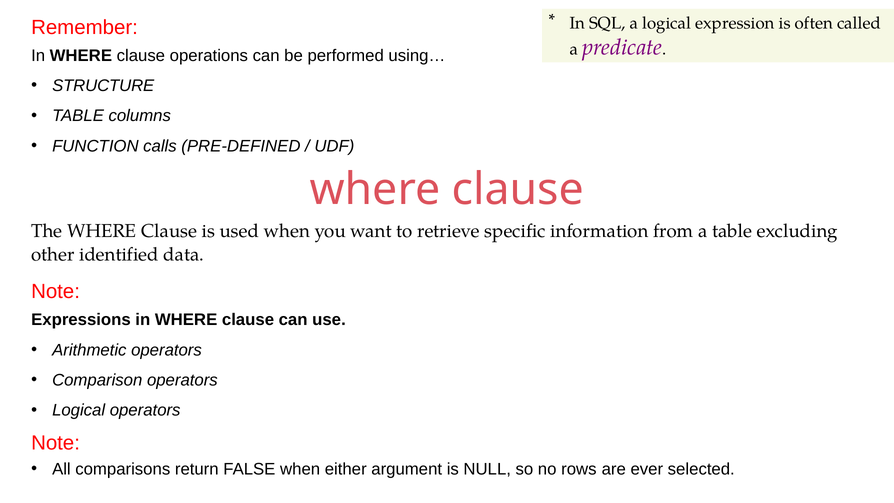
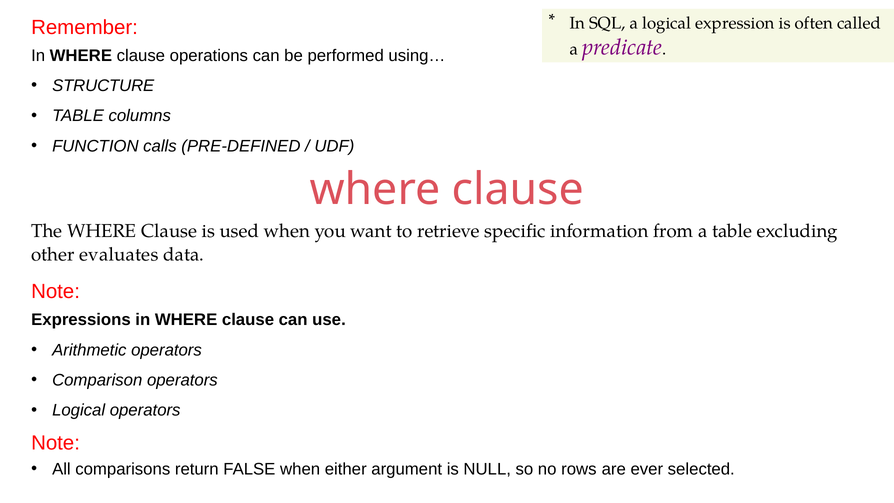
identified: identified -> evaluates
